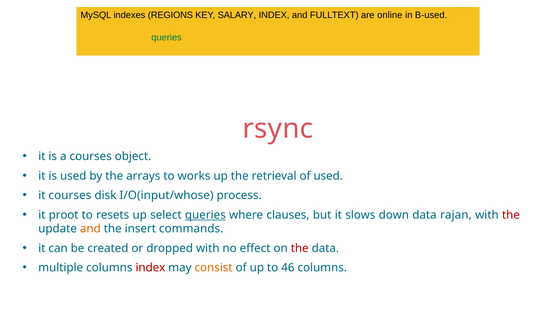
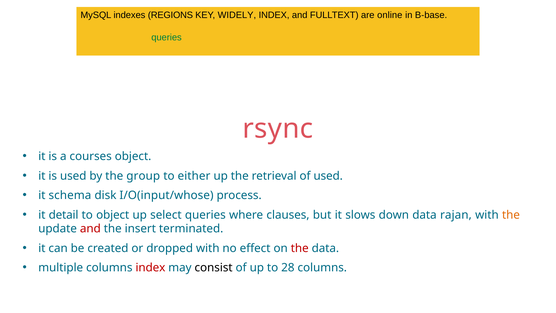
SALARY: SALARY -> WIDELY
B-used: B-used -> B-base
arrays: arrays -> group
works: works -> either
it courses: courses -> schema
proot: proot -> detail
to resets: resets -> object
queries at (205, 215) underline: present -> none
the at (511, 215) colour: red -> orange
and at (90, 229) colour: orange -> red
commands: commands -> terminated
consist colour: orange -> black
46: 46 -> 28
